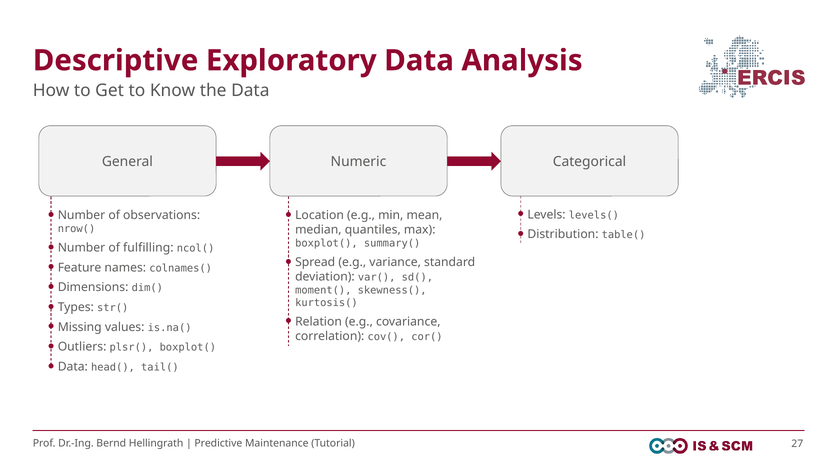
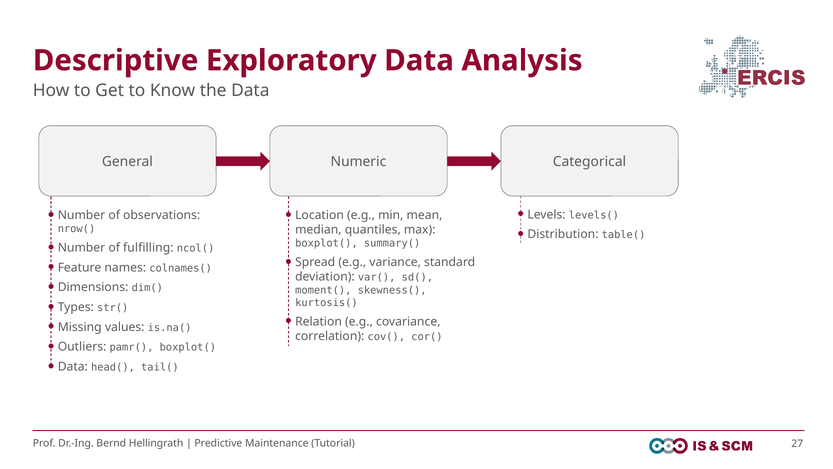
plsr(: plsr( -> pamr(
